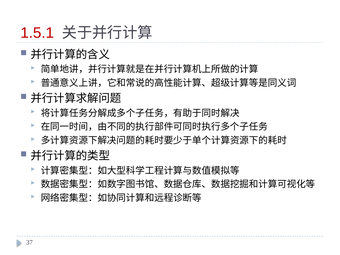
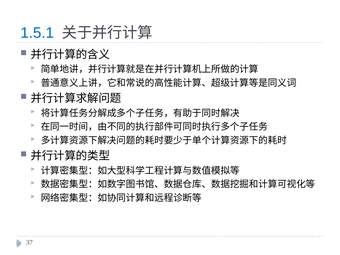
1.5.1 colour: red -> blue
